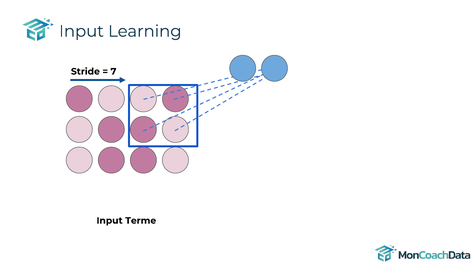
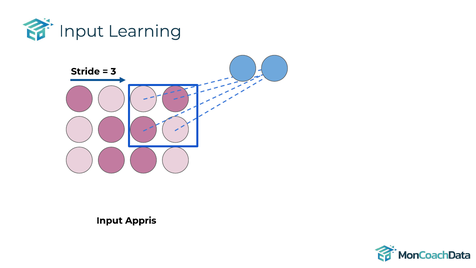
7: 7 -> 3
Terme: Terme -> Appris
